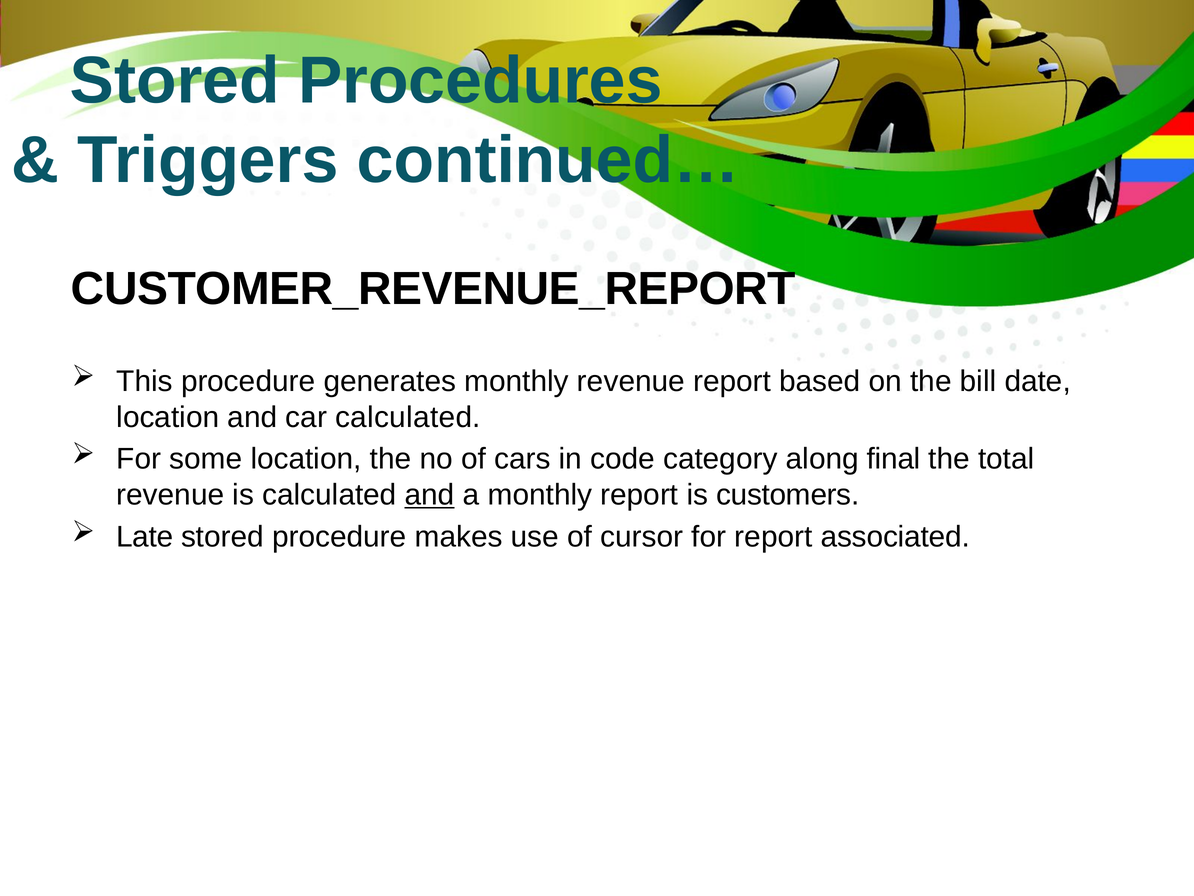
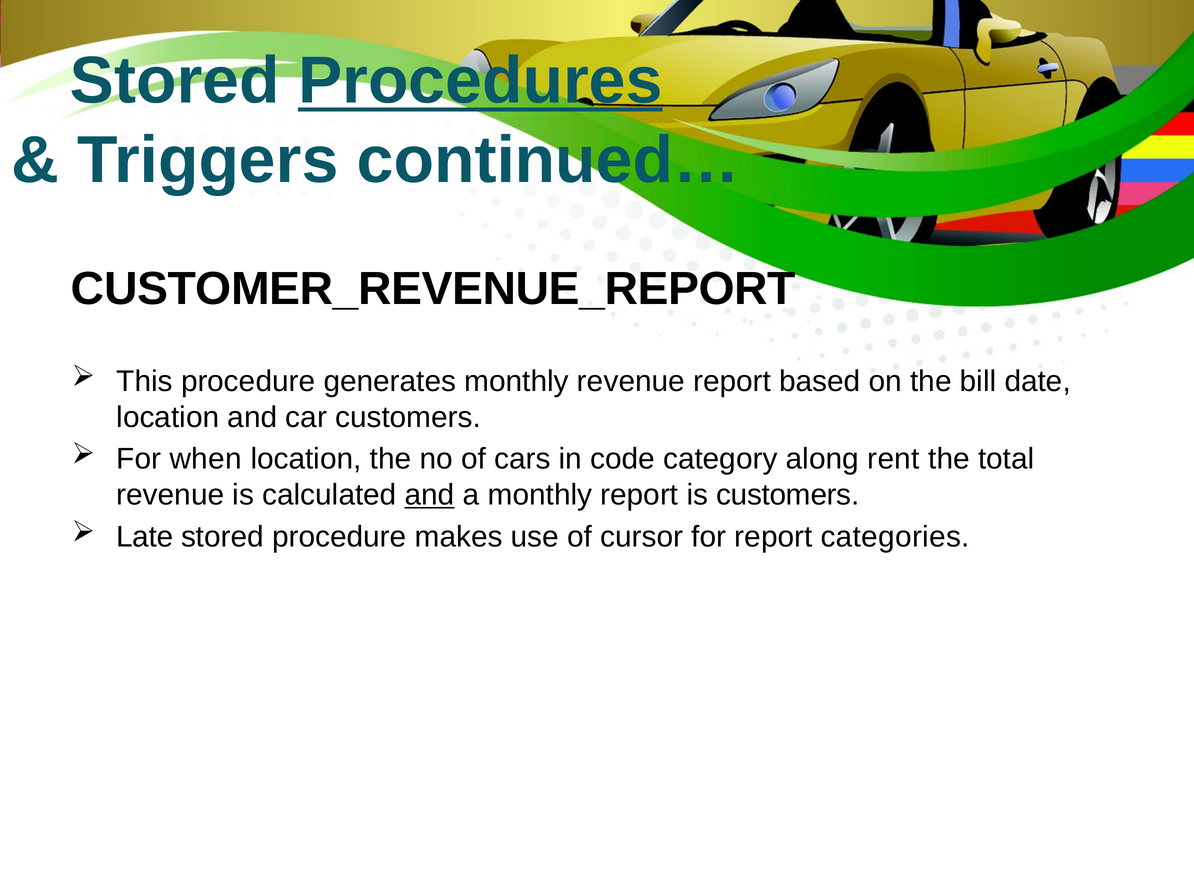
Procedures underline: none -> present
car calculated: calculated -> customers
some: some -> when
final: final -> rent
associated: associated -> categories
